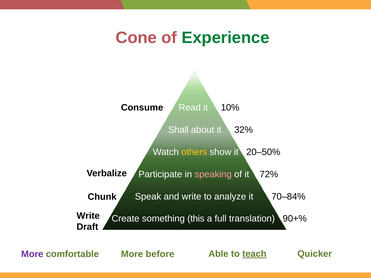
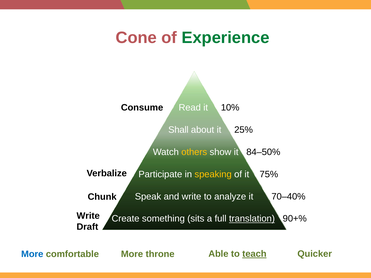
32%: 32% -> 25%
20–50%: 20–50% -> 84–50%
speaking colour: pink -> yellow
72%: 72% -> 75%
70–84%: 70–84% -> 70–40%
this: this -> sits
translation underline: none -> present
More at (32, 254) colour: purple -> blue
before: before -> throne
